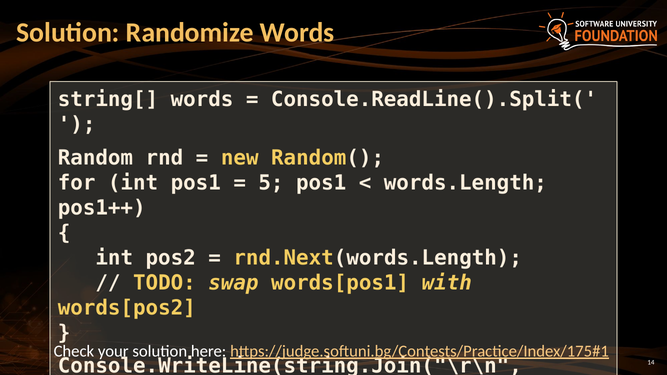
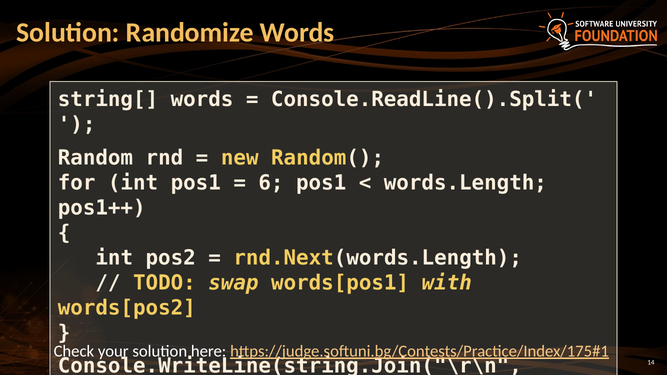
5: 5 -> 6
